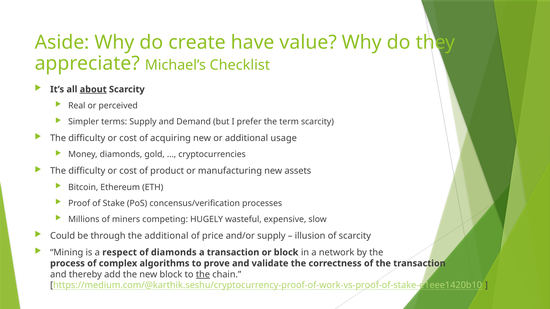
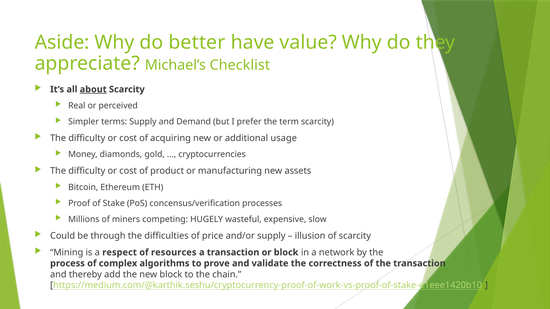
create: create -> better
the additional: additional -> difficulties
of diamonds: diamonds -> resources
the at (203, 275) underline: present -> none
